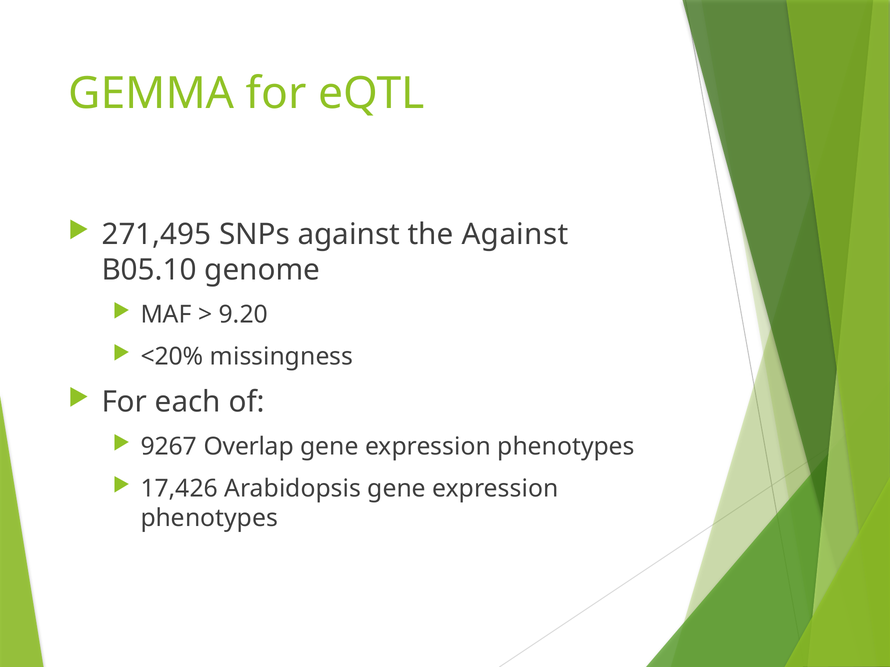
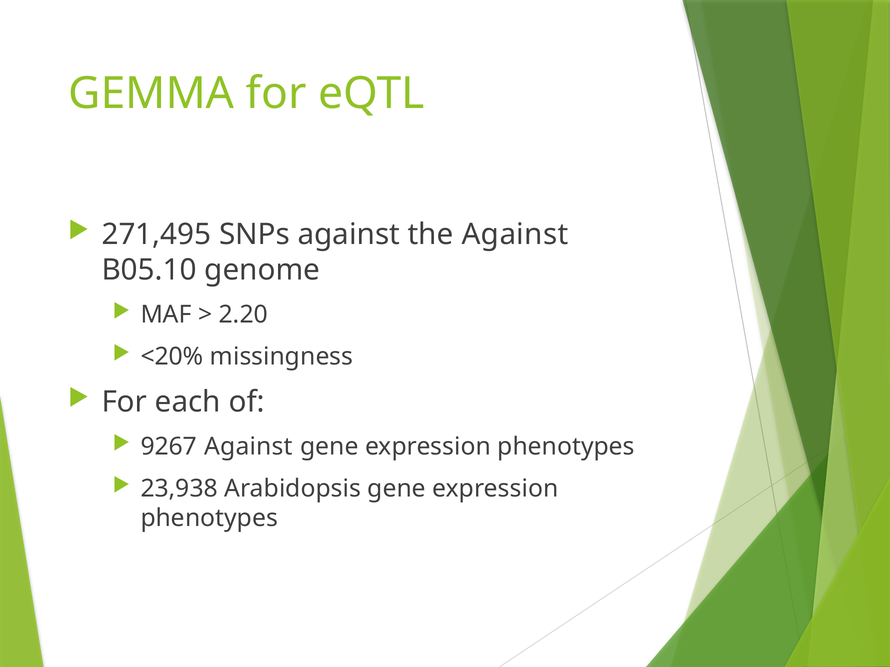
9.20: 9.20 -> 2.20
9267 Overlap: Overlap -> Against
17,426: 17,426 -> 23,938
